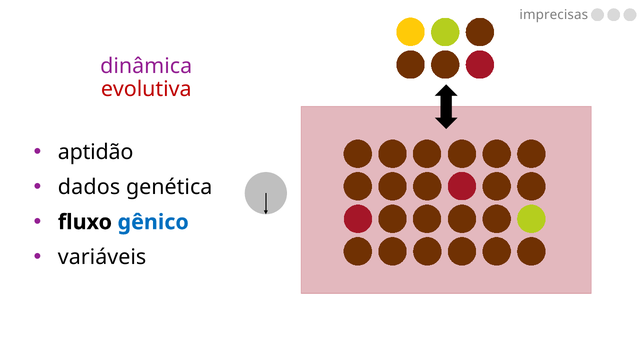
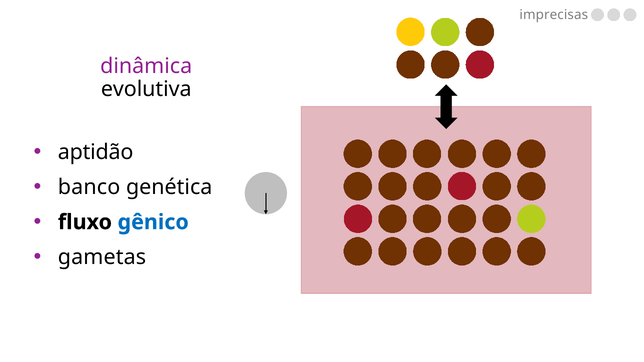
evolutiva colour: red -> black
dados: dados -> banco
variáveis: variáveis -> gametas
